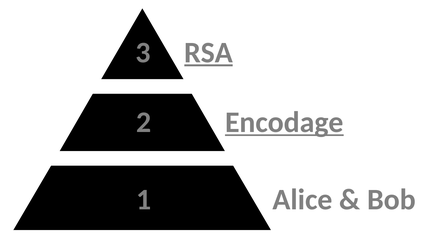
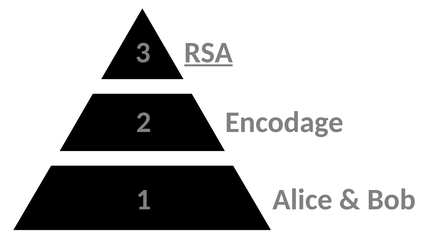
Encodage underline: present -> none
